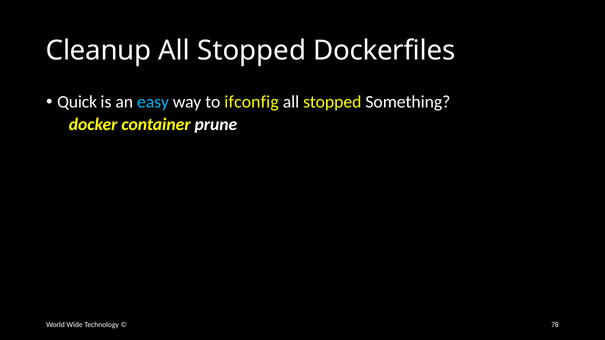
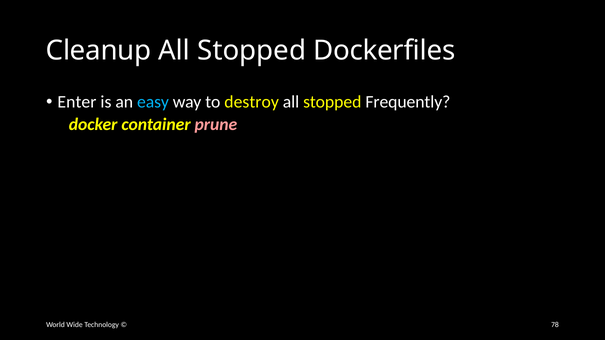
Quick: Quick -> Enter
ifconfig: ifconfig -> destroy
Something: Something -> Frequently
prune colour: white -> pink
